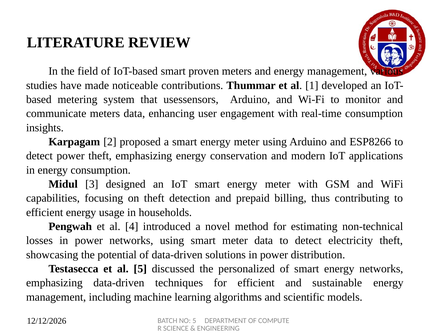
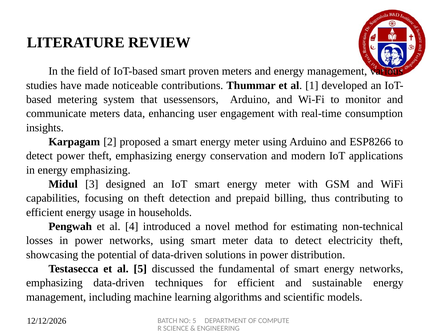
energy consumption: consumption -> emphasizing
personalized: personalized -> fundamental
